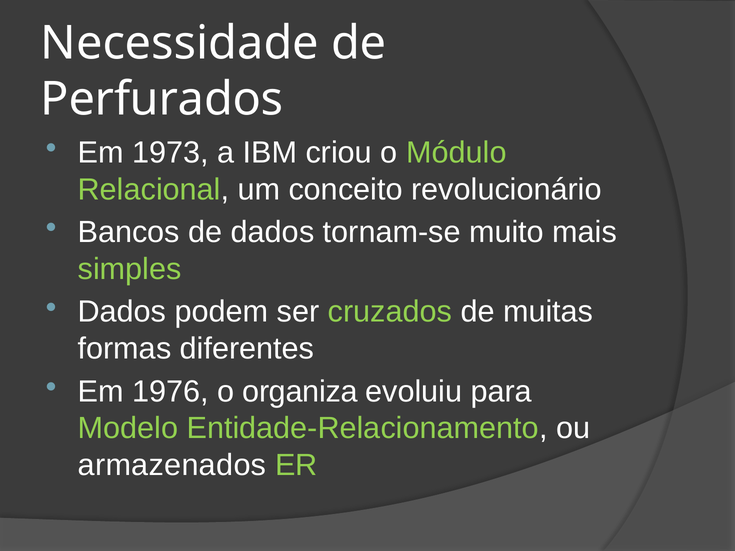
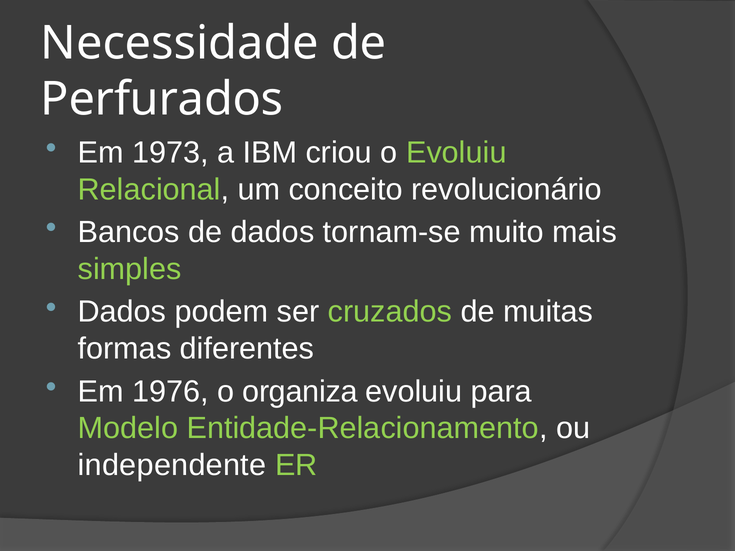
o Módulo: Módulo -> Evoluiu
armazenados: armazenados -> independente
